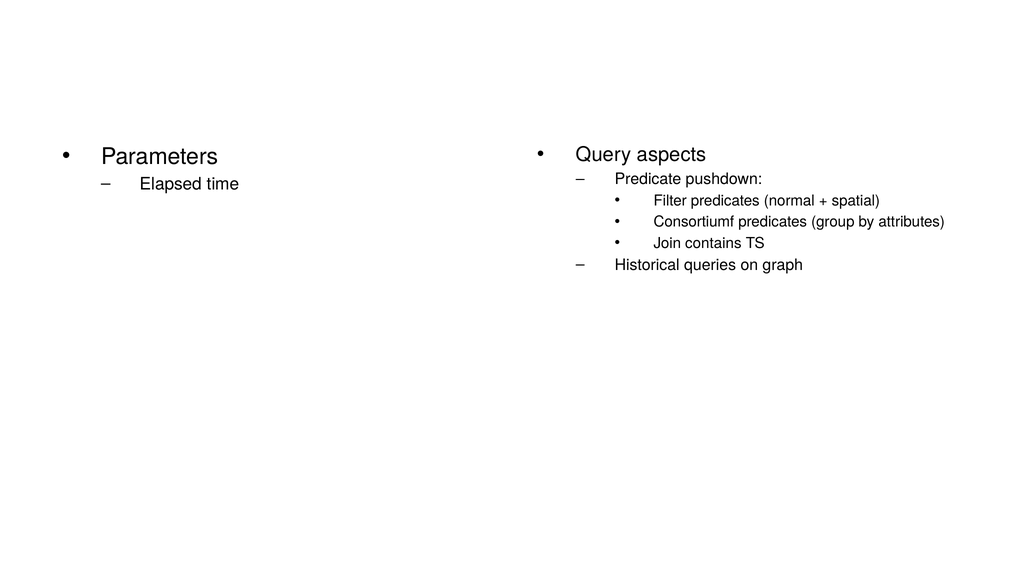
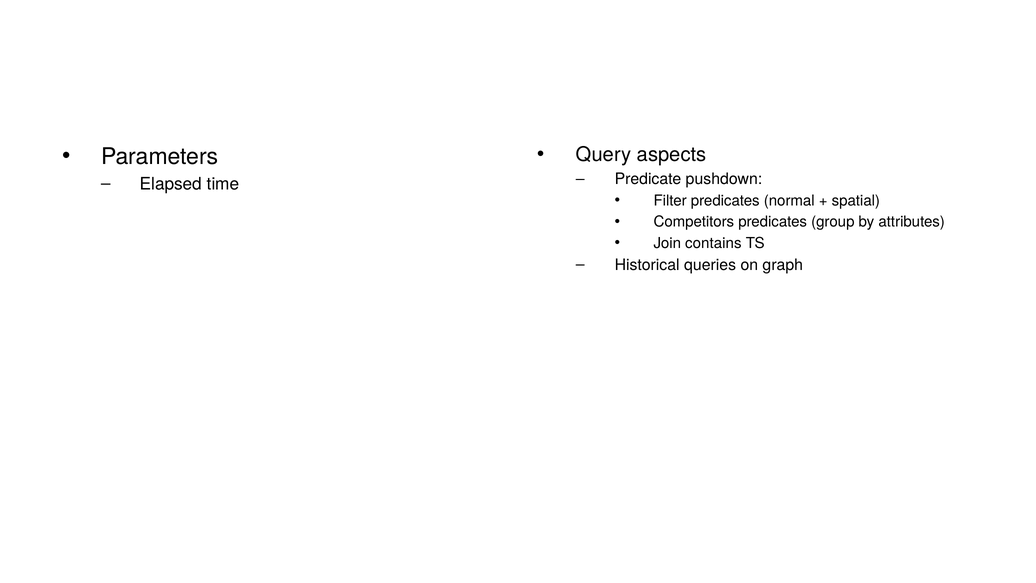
Consortiumf: Consortiumf -> Competitors
